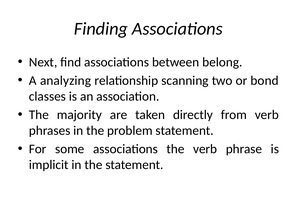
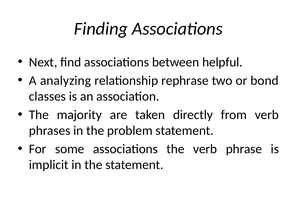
belong: belong -> helpful
scanning: scanning -> rephrase
